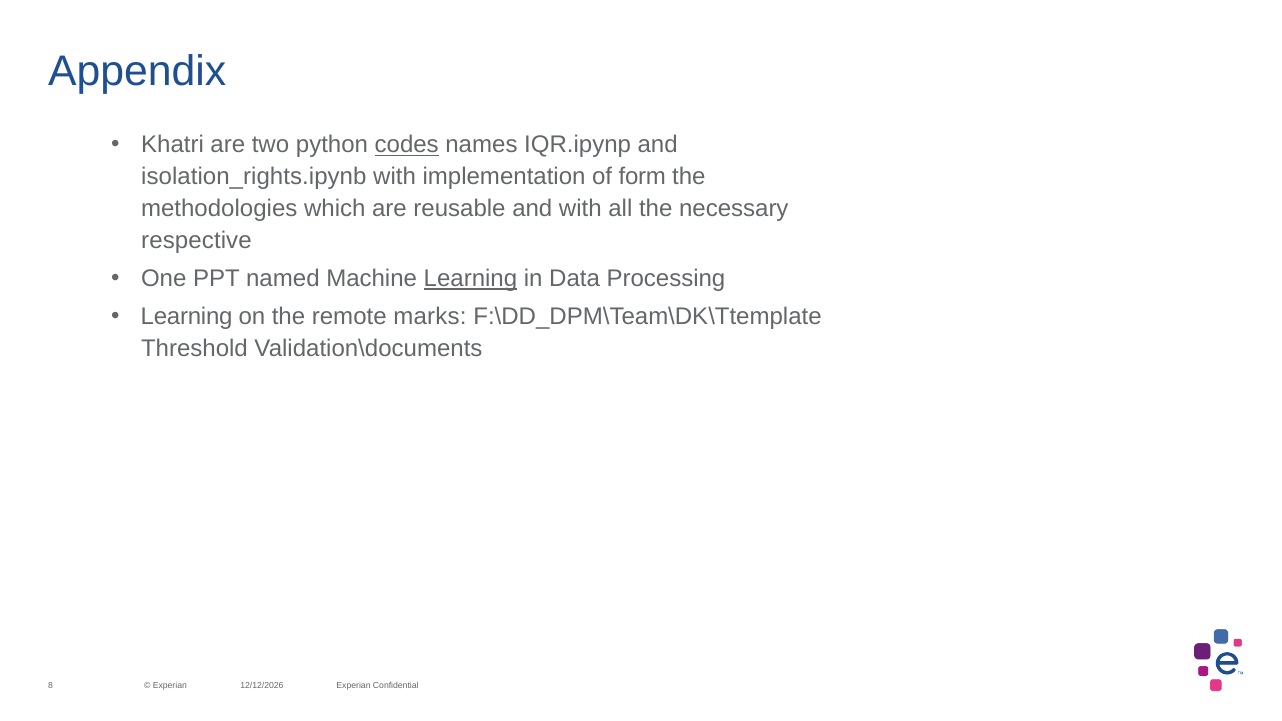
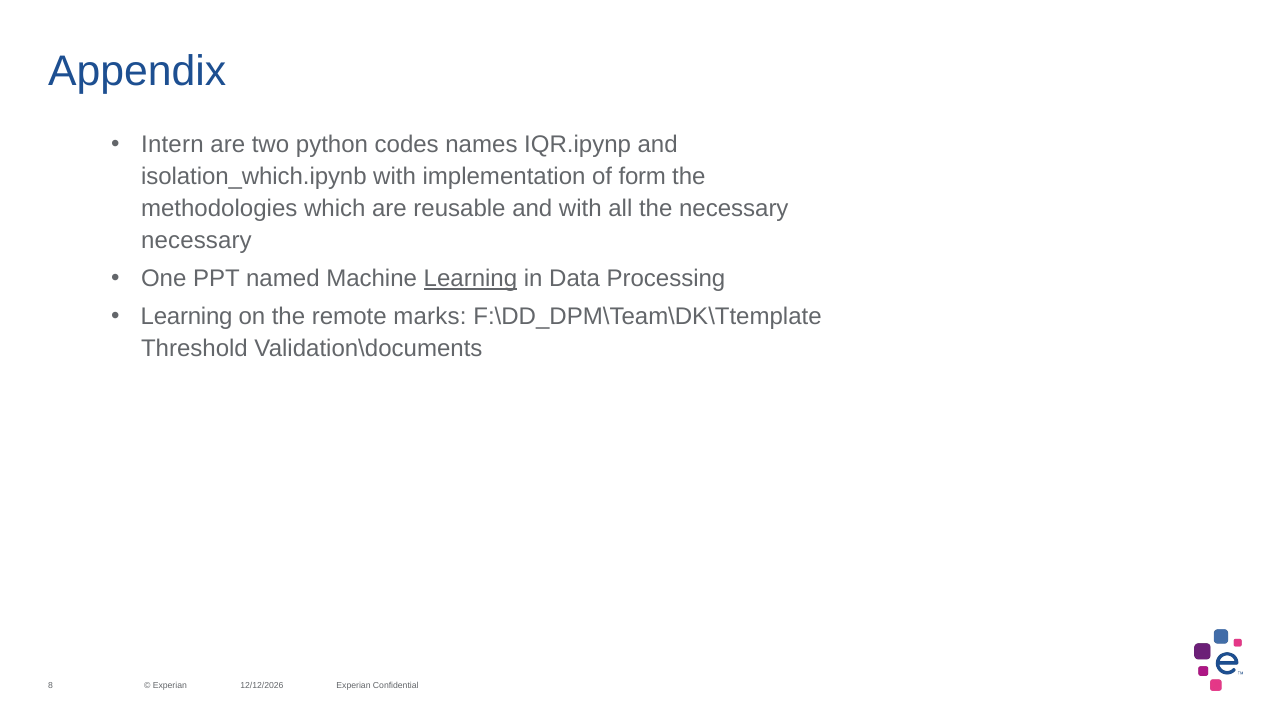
Khatri: Khatri -> Intern
codes underline: present -> none
isolation_rights.ipynb: isolation_rights.ipynb -> isolation_which.ipynb
respective at (196, 240): respective -> necessary
